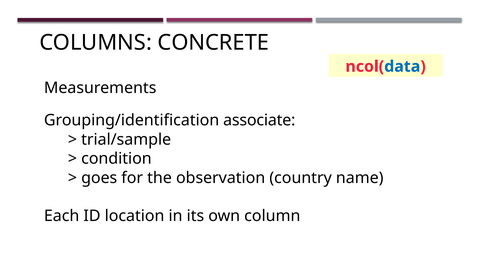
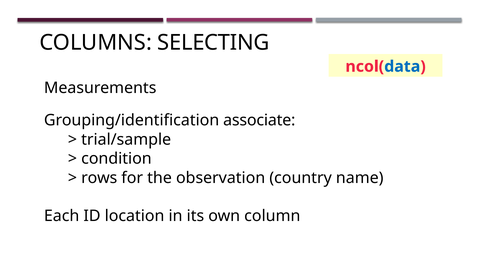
CONCRETE: CONCRETE -> SELECTING
goes: goes -> rows
